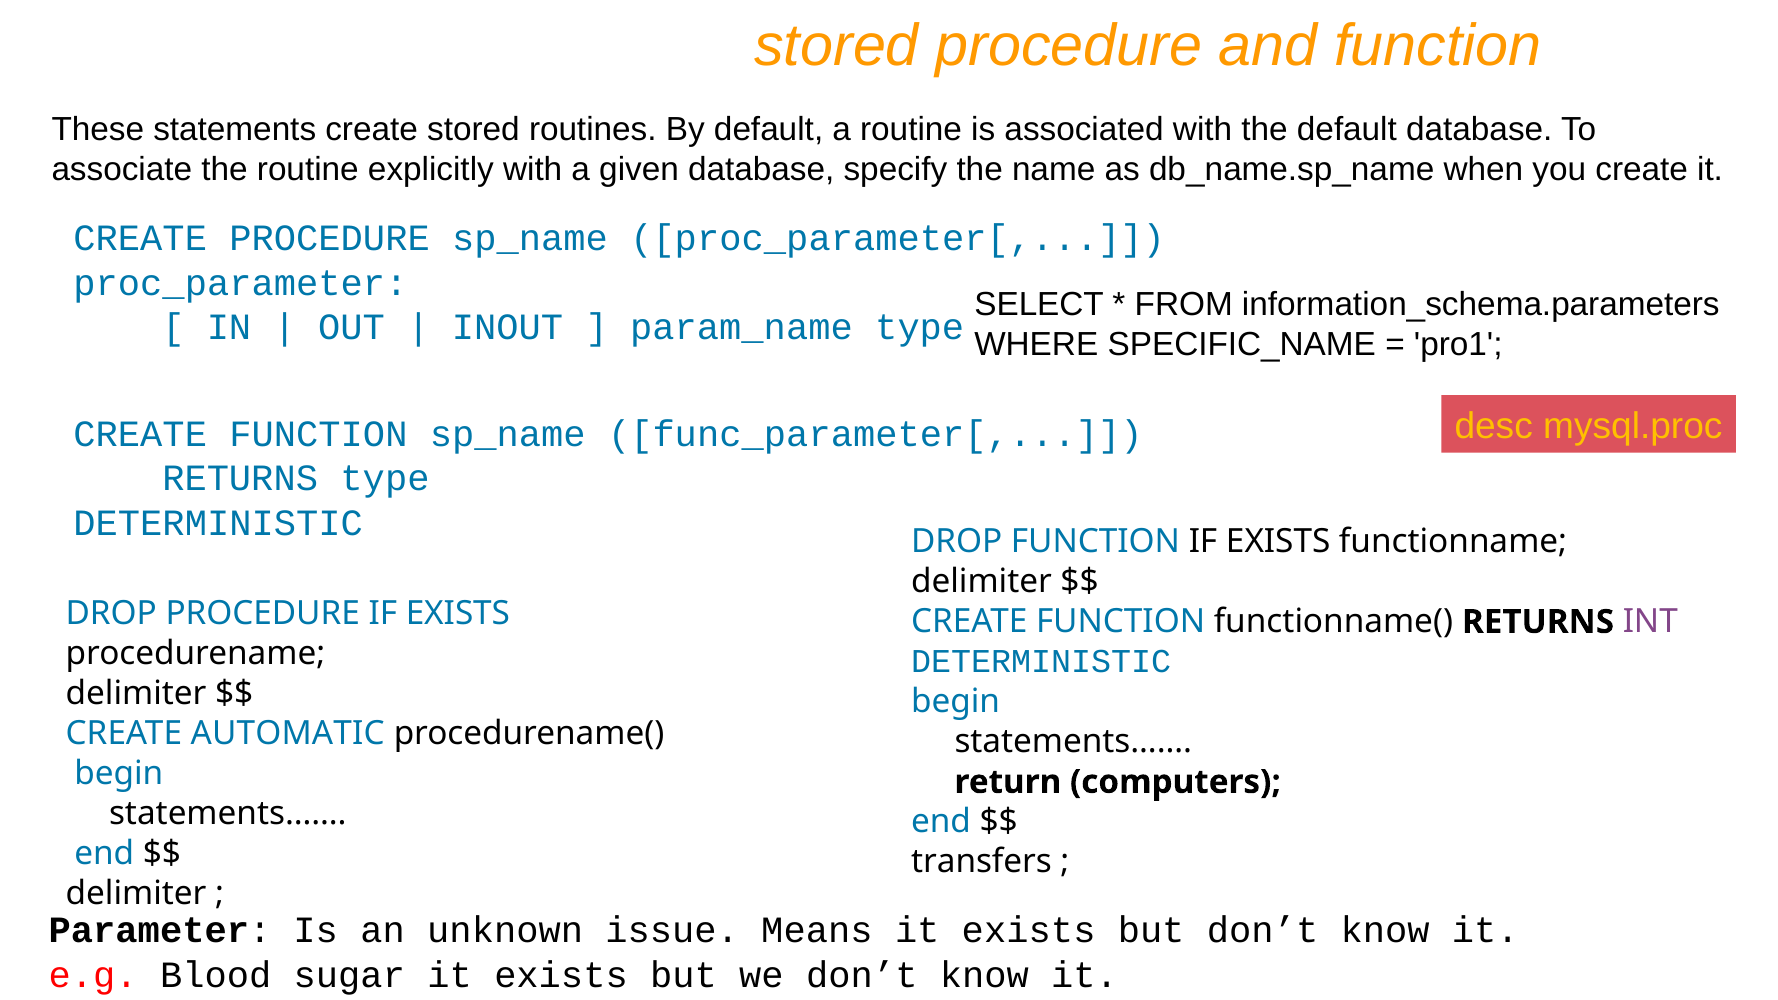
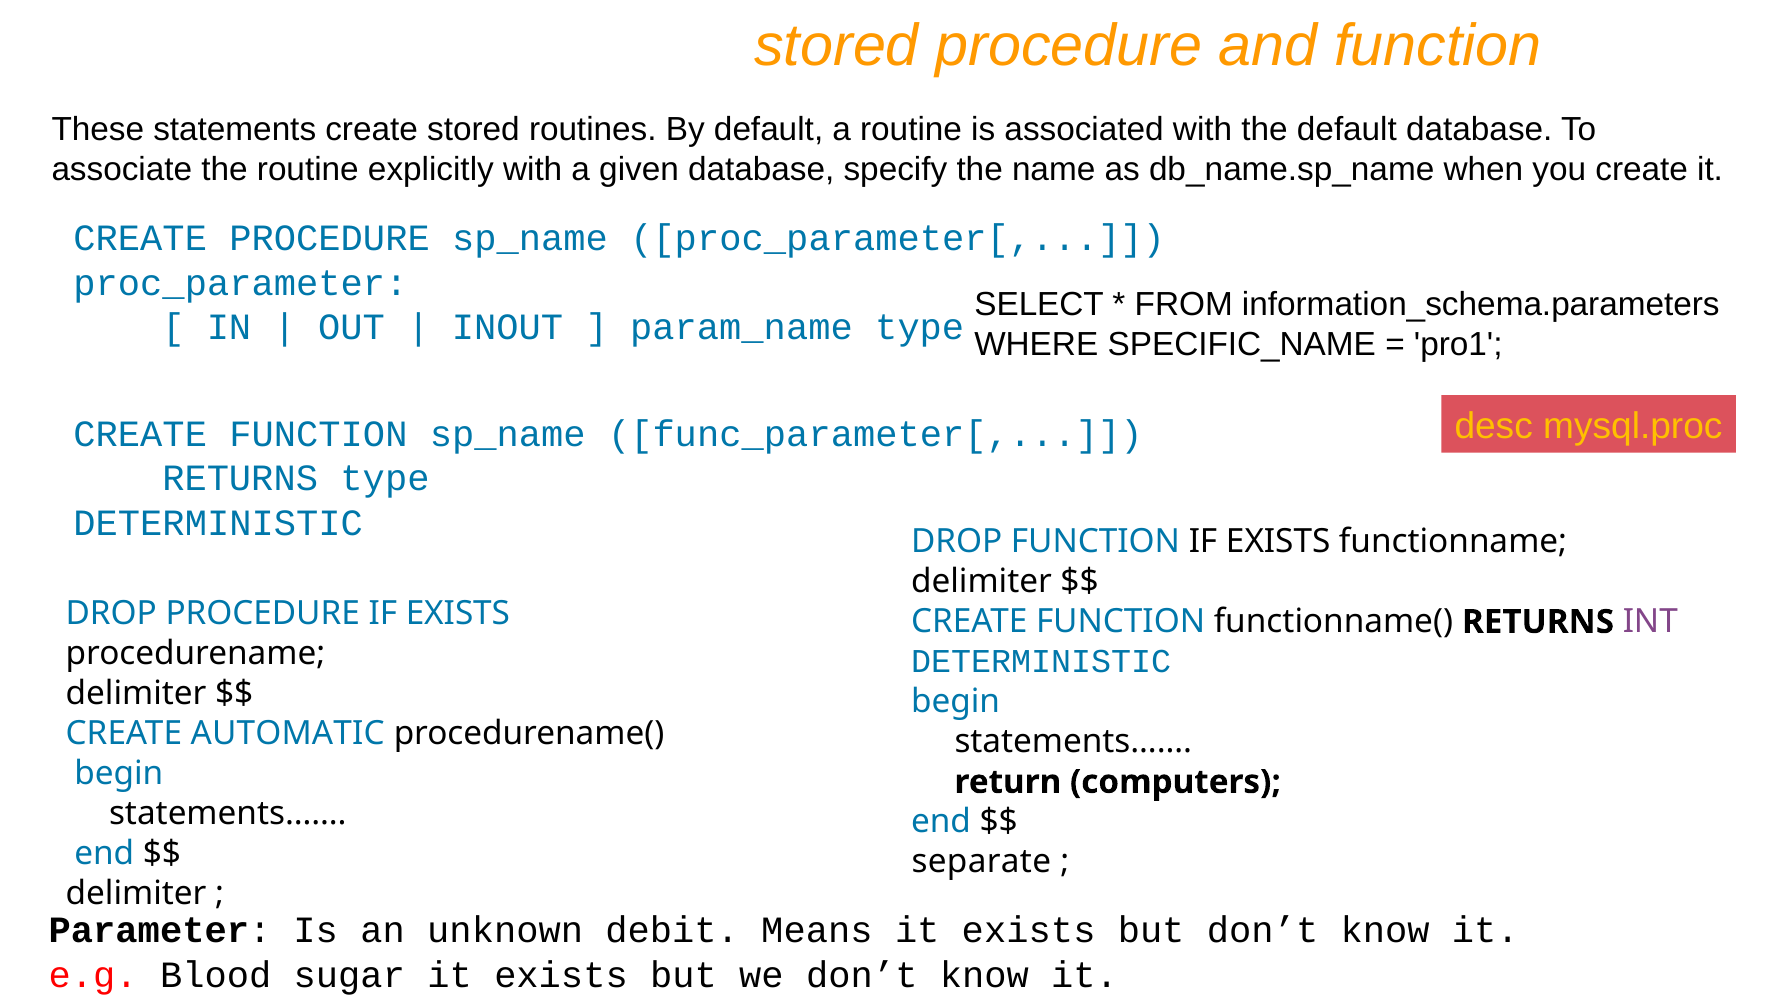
transfers: transfers -> separate
issue: issue -> debit
